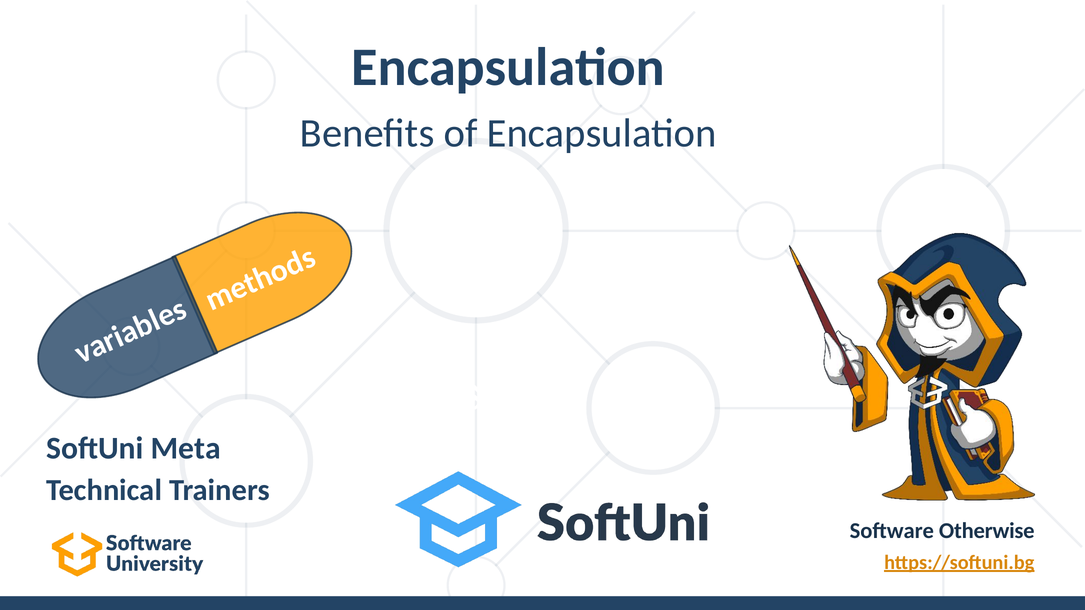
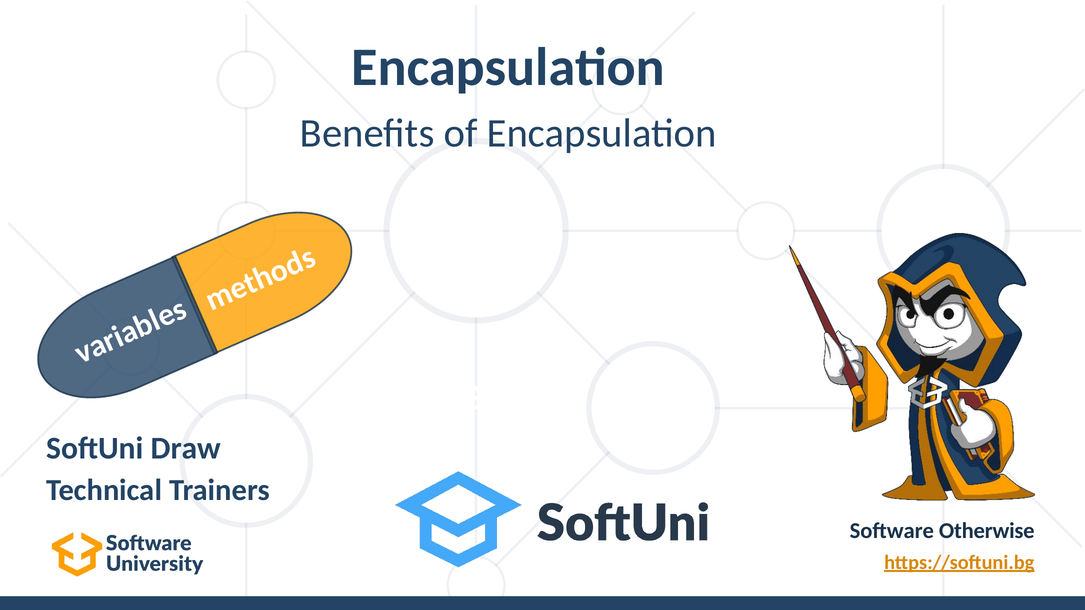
Meta: Meta -> Draw
